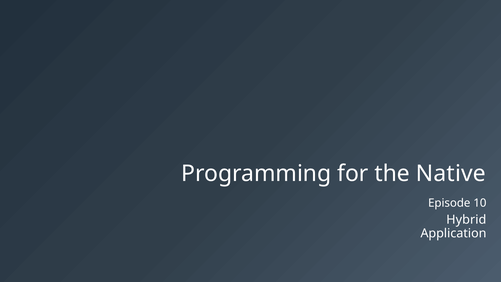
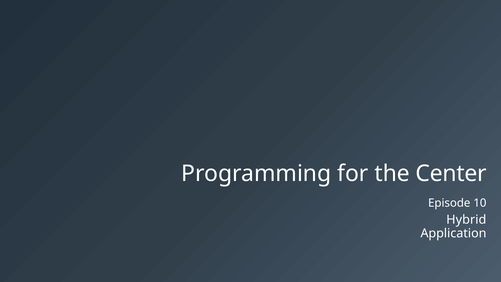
Native: Native -> Center
